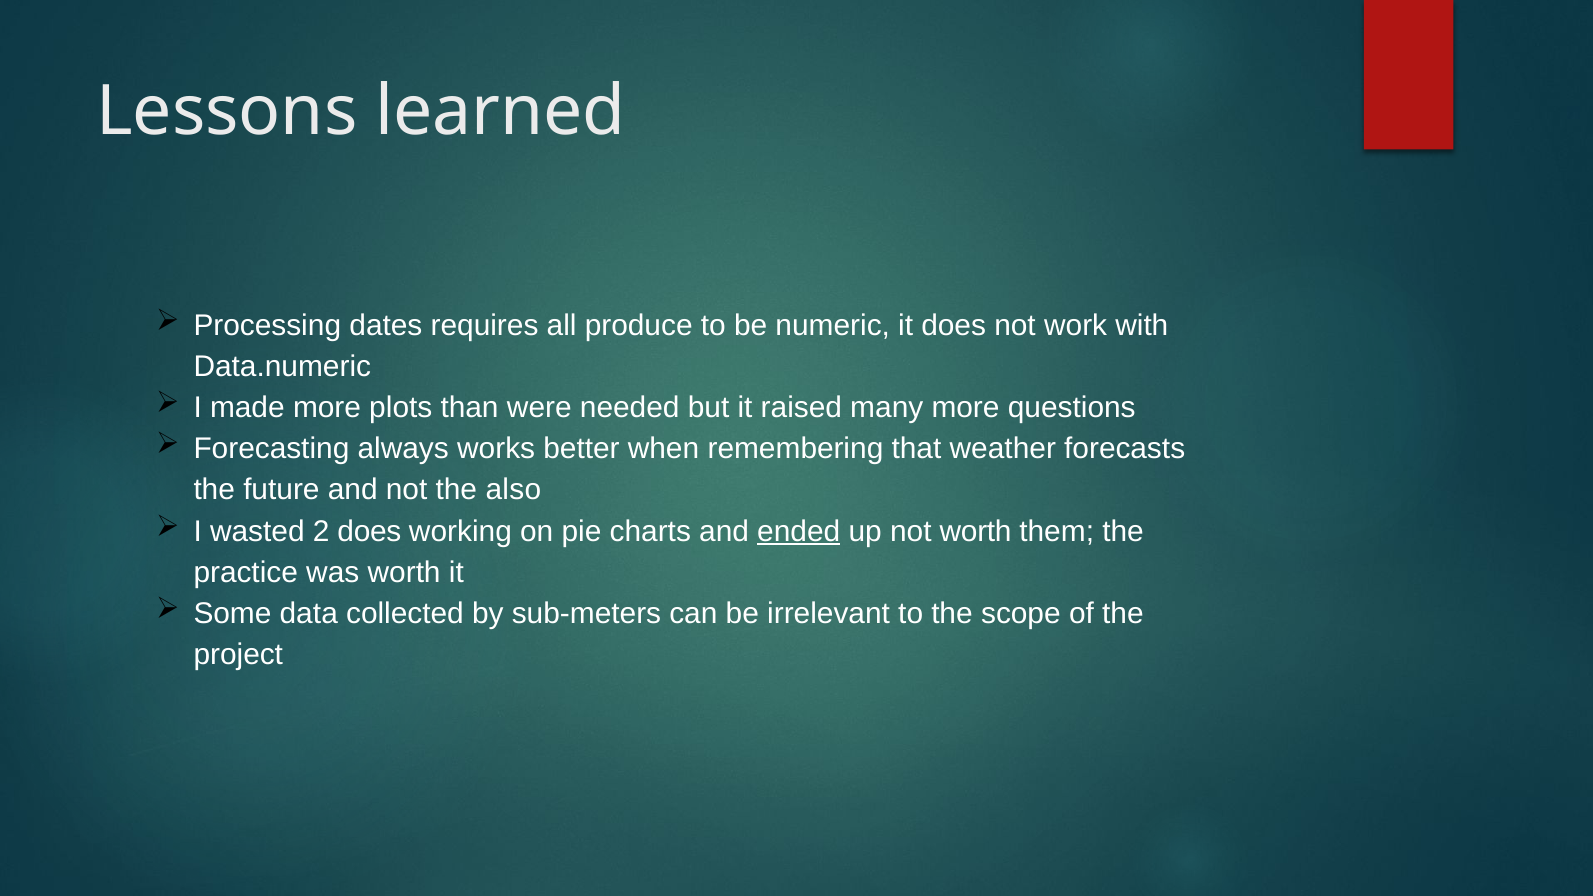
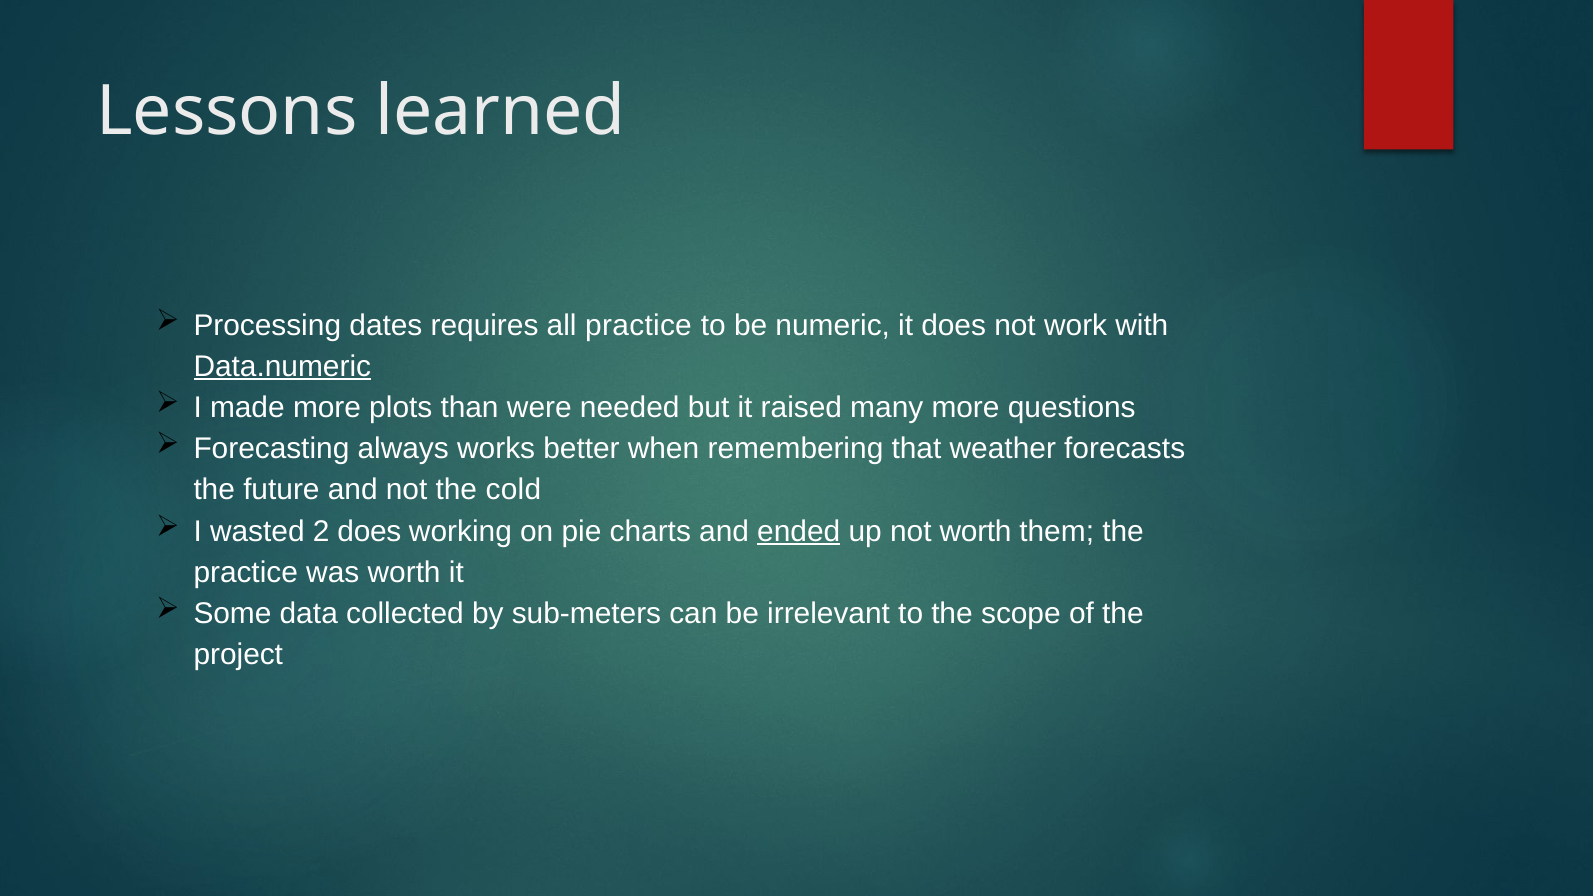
all produce: produce -> practice
Data.numeric underline: none -> present
also: also -> cold
